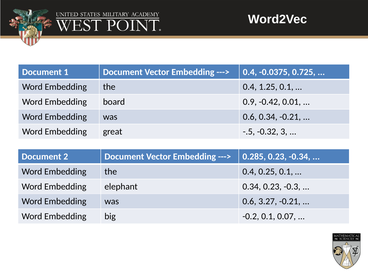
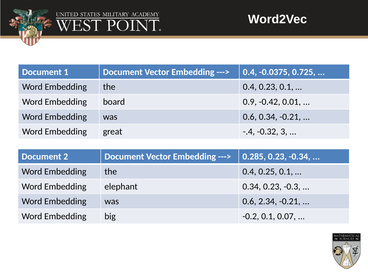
0.4 1.25: 1.25 -> 0.23
-.5: -.5 -> -.4
3.27: 3.27 -> 2.34
